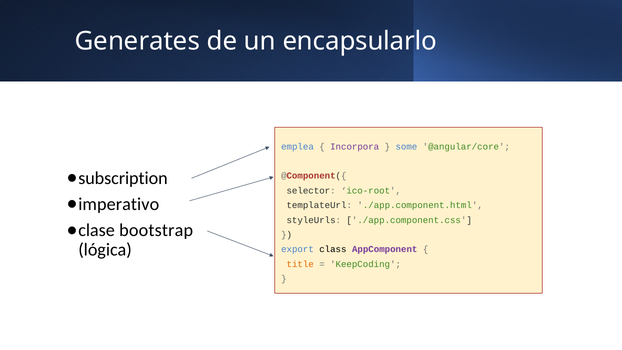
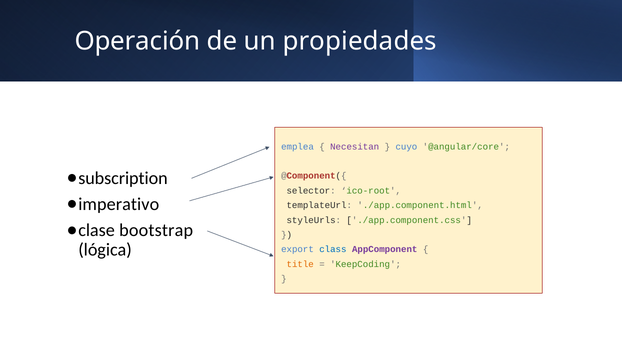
Generates: Generates -> Operación
encapsularlo: encapsularlo -> propiedades
Incorpora: Incorpora -> Necesitan
some: some -> cuyo
class colour: black -> blue
